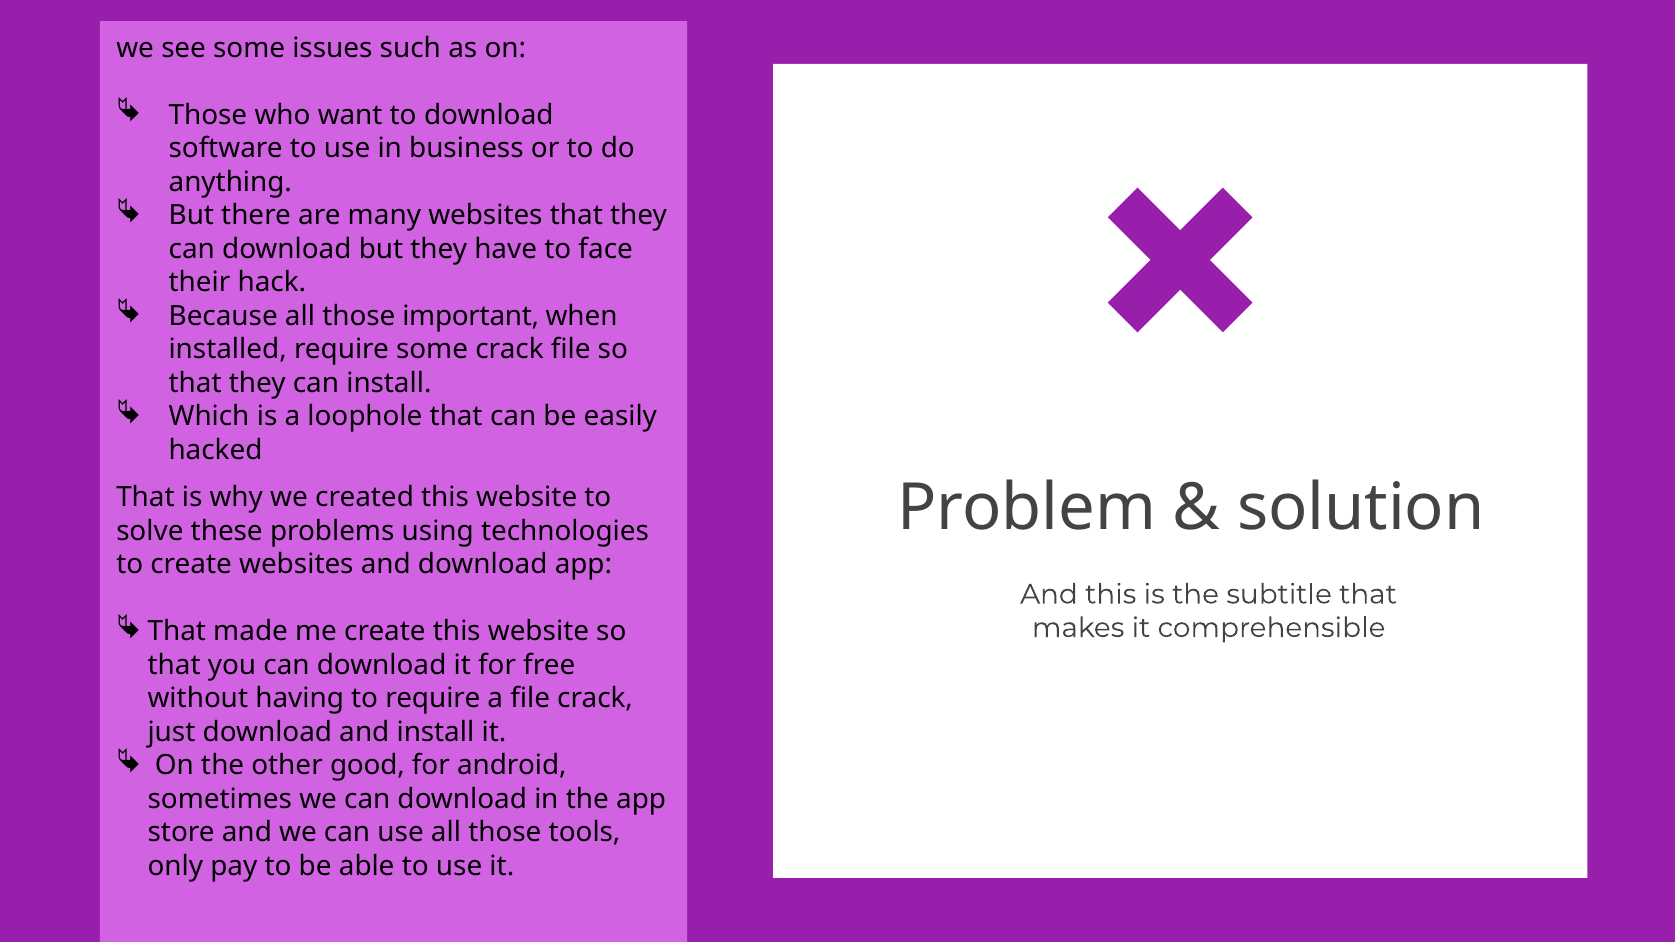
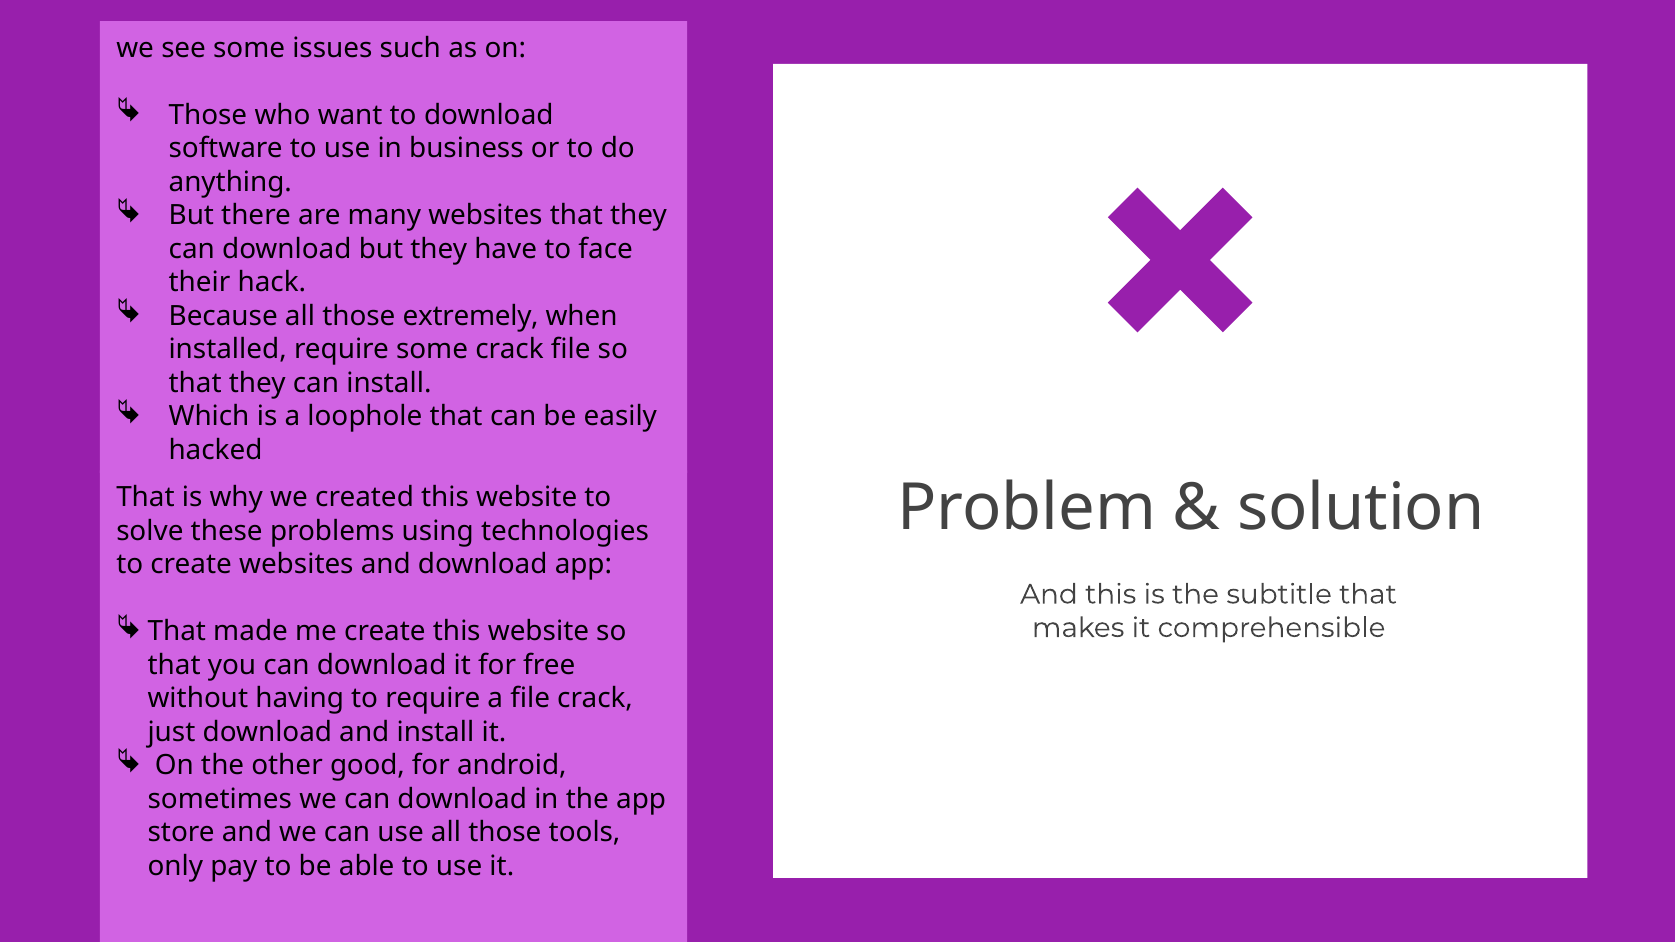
important: important -> extremely
